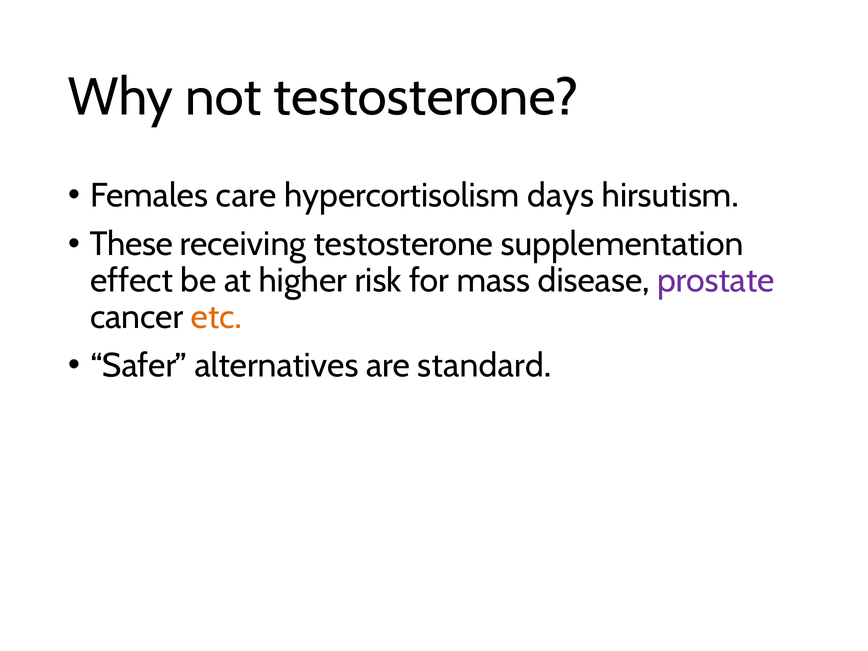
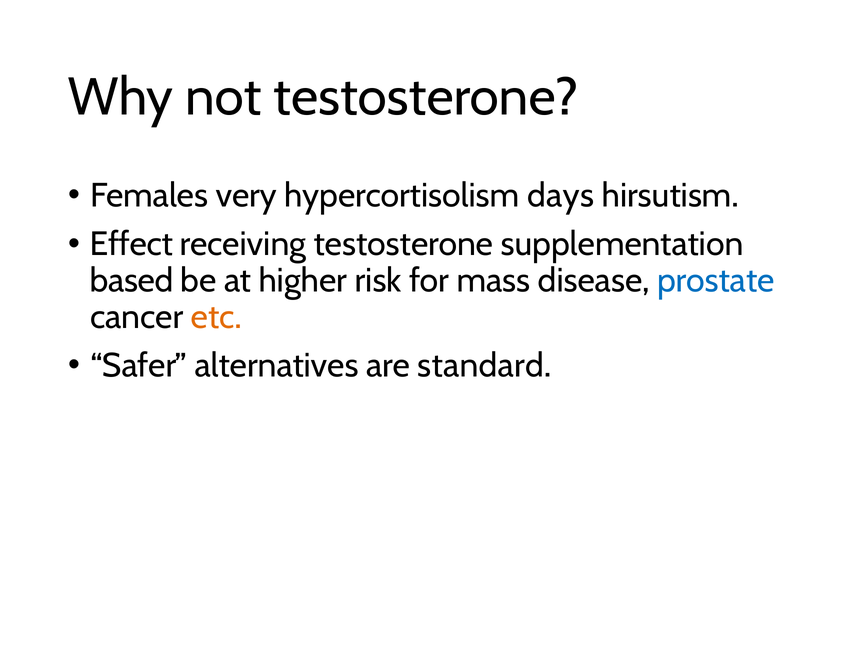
care: care -> very
These: These -> Effect
effect: effect -> based
prostate colour: purple -> blue
